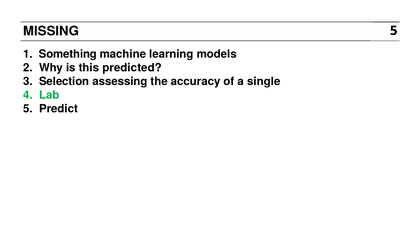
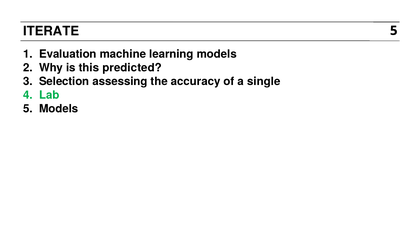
MISSING: MISSING -> ITERATE
Something: Something -> Evaluation
5 Predict: Predict -> Models
